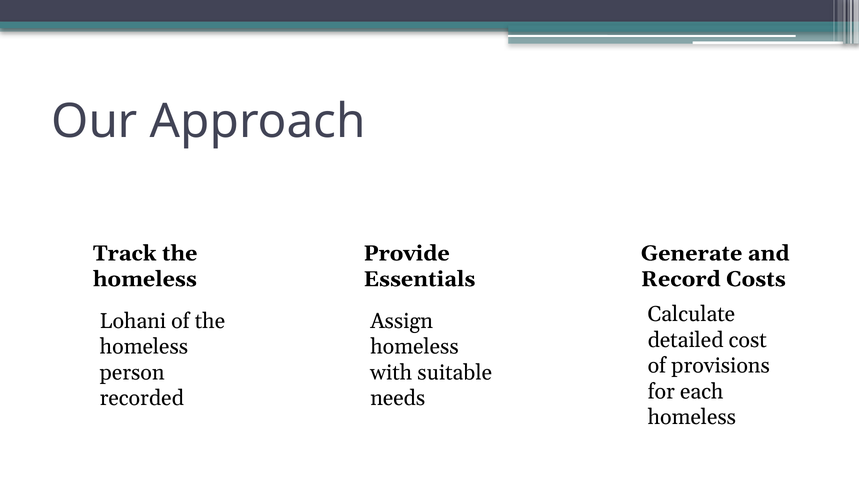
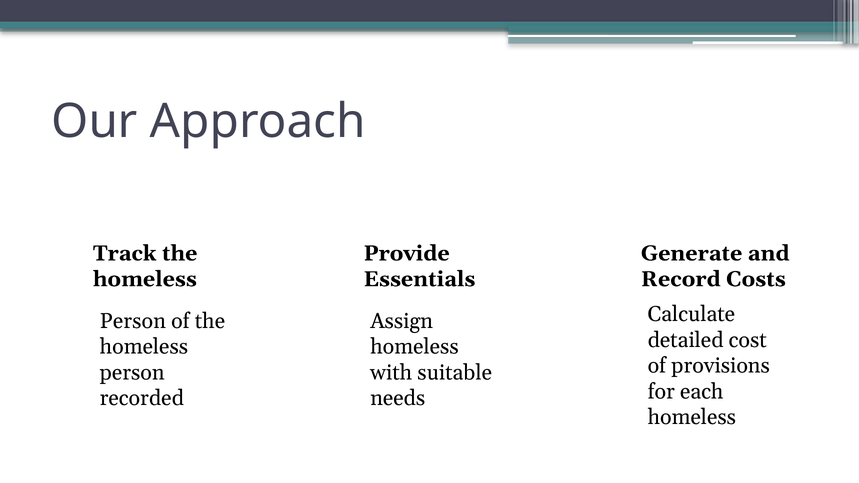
Lohani at (133, 321): Lohani -> Person
